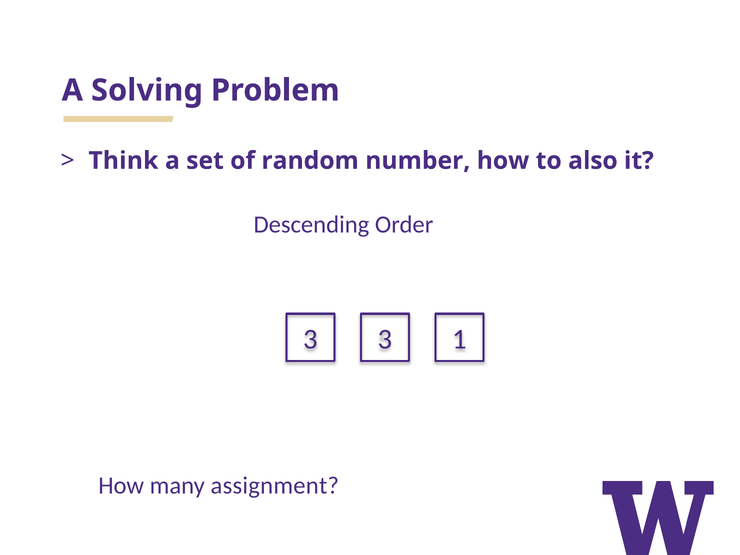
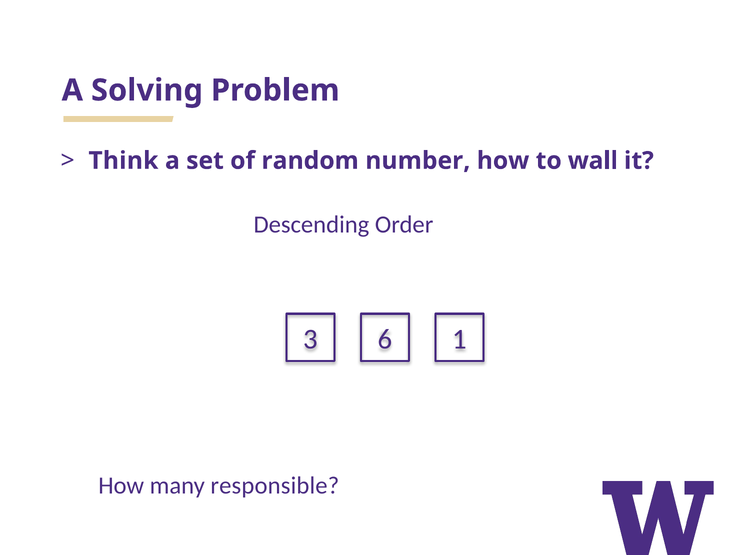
also: also -> wall
3 3: 3 -> 6
assignment: assignment -> responsible
